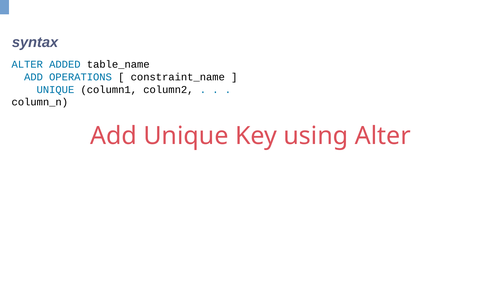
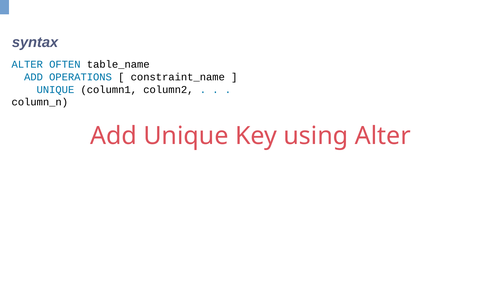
ADDED: ADDED -> OFTEN
